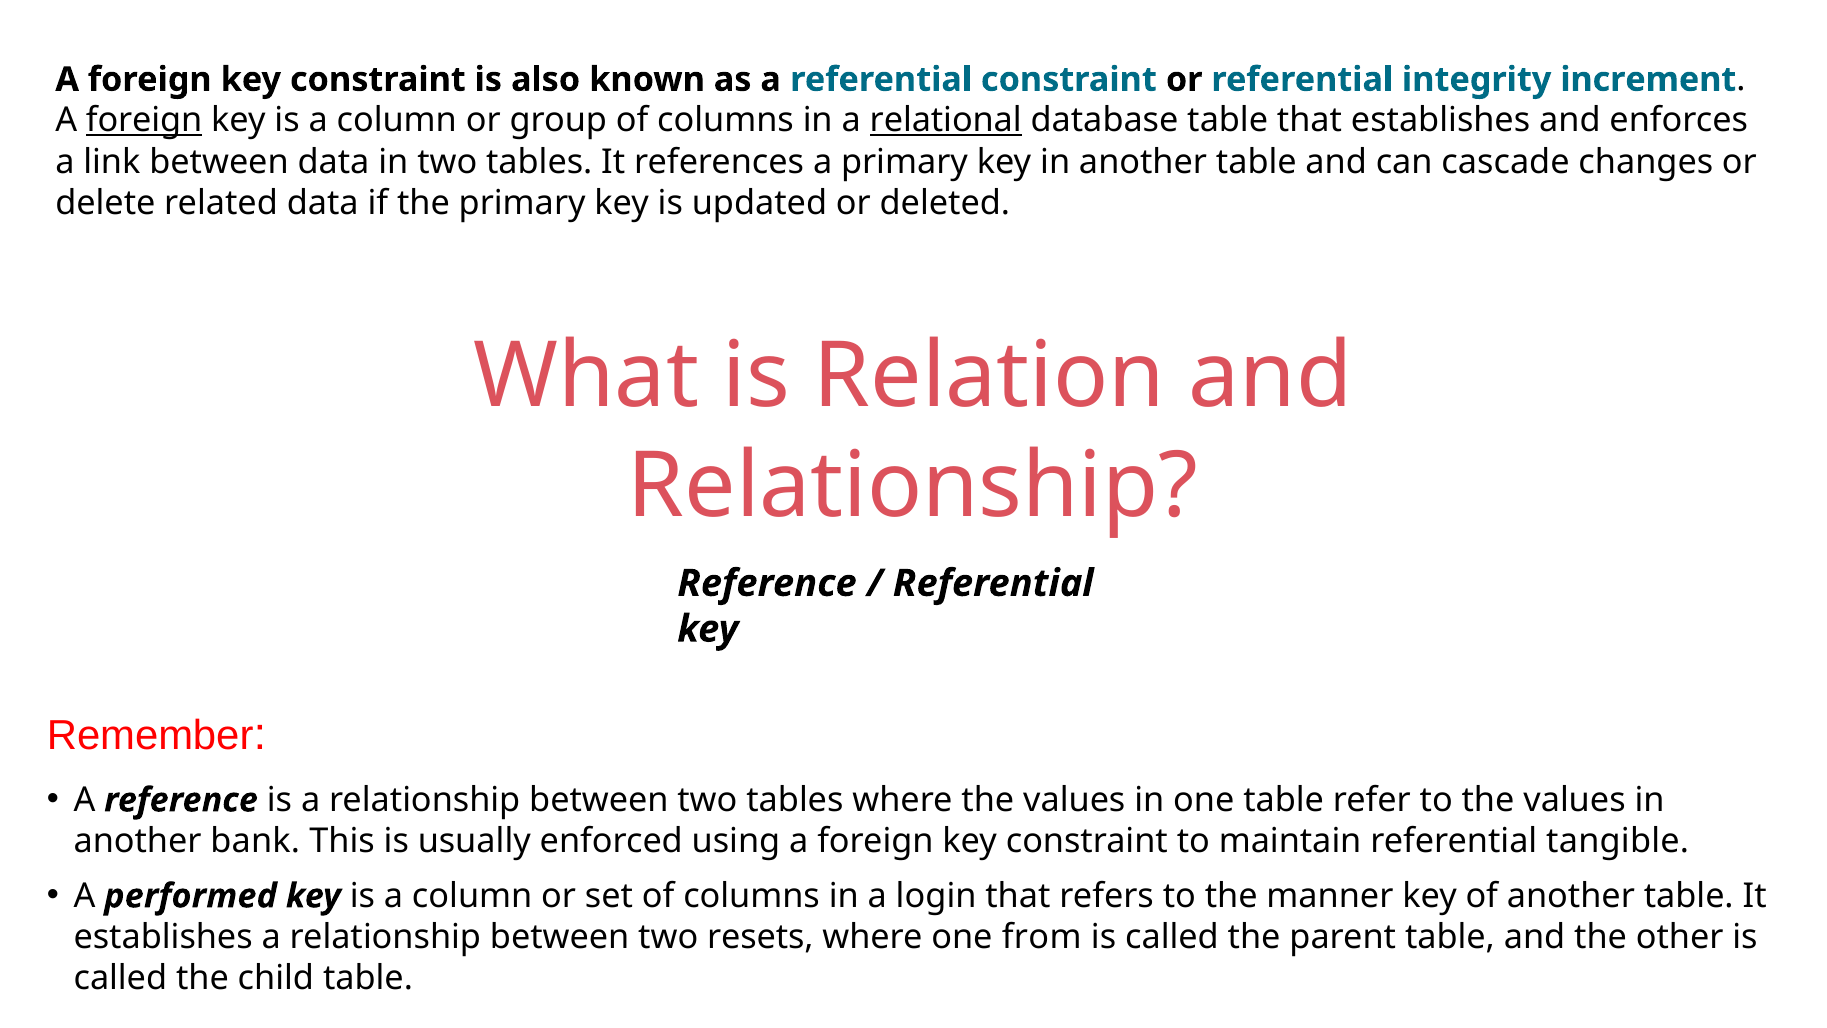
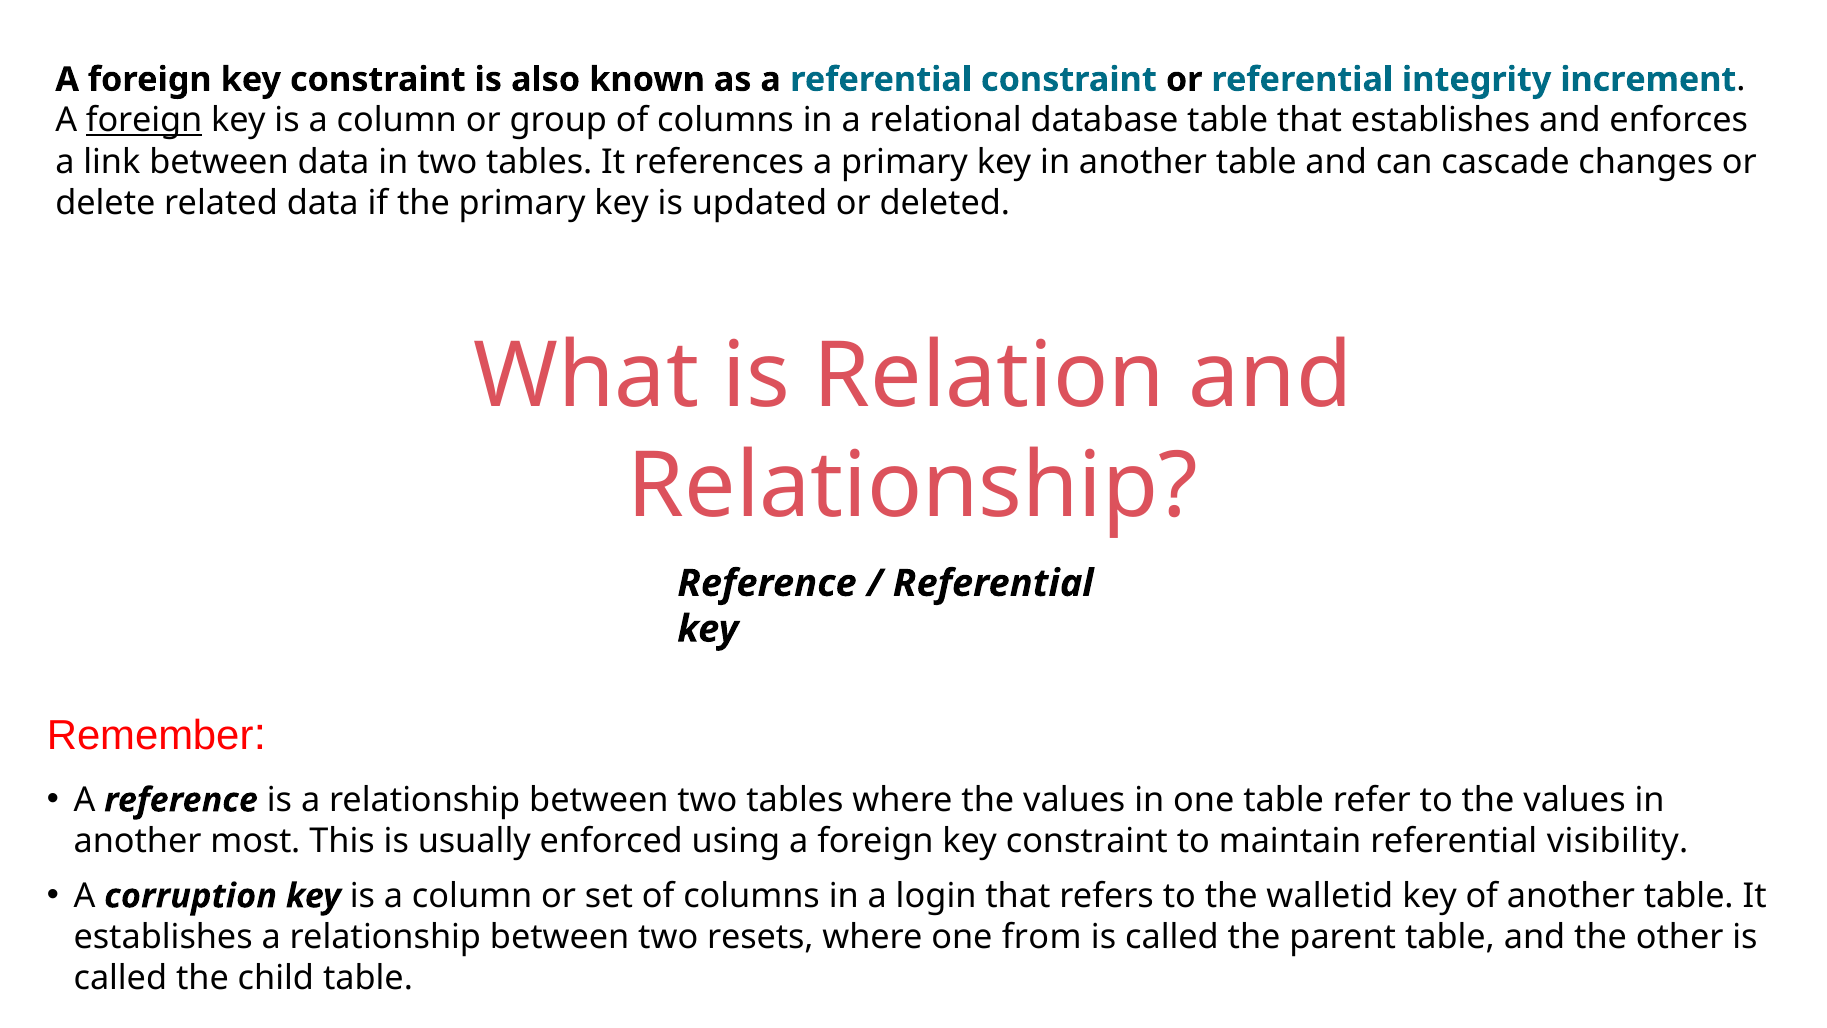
relational underline: present -> none
bank: bank -> most
tangible: tangible -> visibility
performed: performed -> corruption
manner: manner -> walletid
